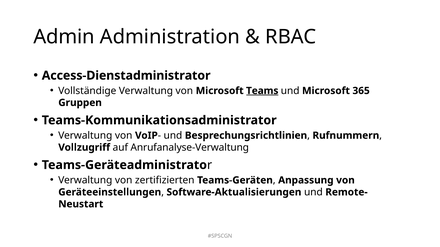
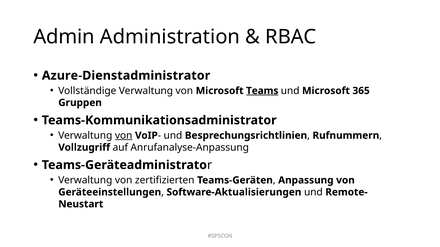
Access-Dienstadministrator: Access-Dienstadministrator -> Azure-Dienstadministrator
von at (124, 136) underline: none -> present
Anrufanalyse-Verwaltung: Anrufanalyse-Verwaltung -> Anrufanalyse-Anpassung
